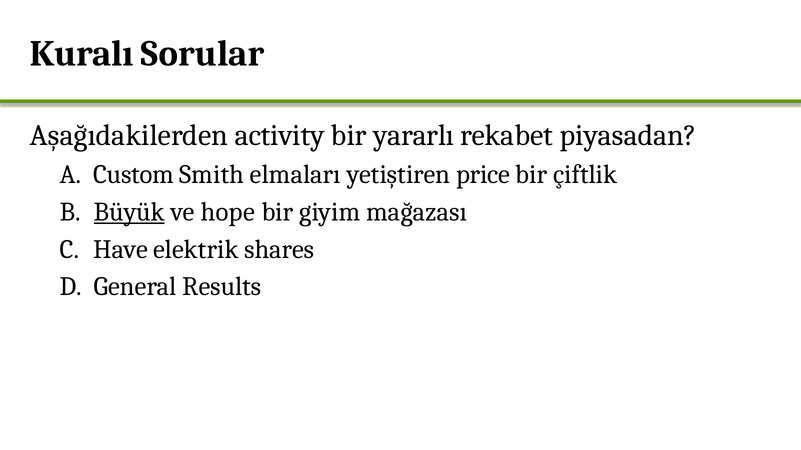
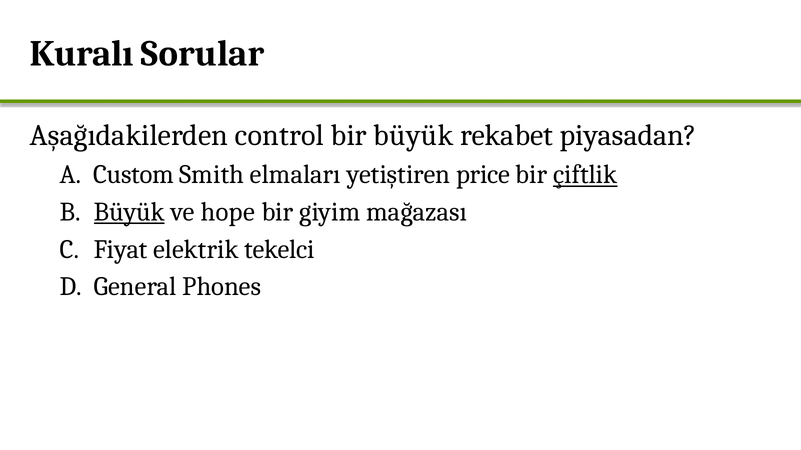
activity: activity -> control
bir yararlı: yararlı -> büyük
çiftlik underline: none -> present
Have: Have -> Fiyat
shares: shares -> tekelci
Results: Results -> Phones
